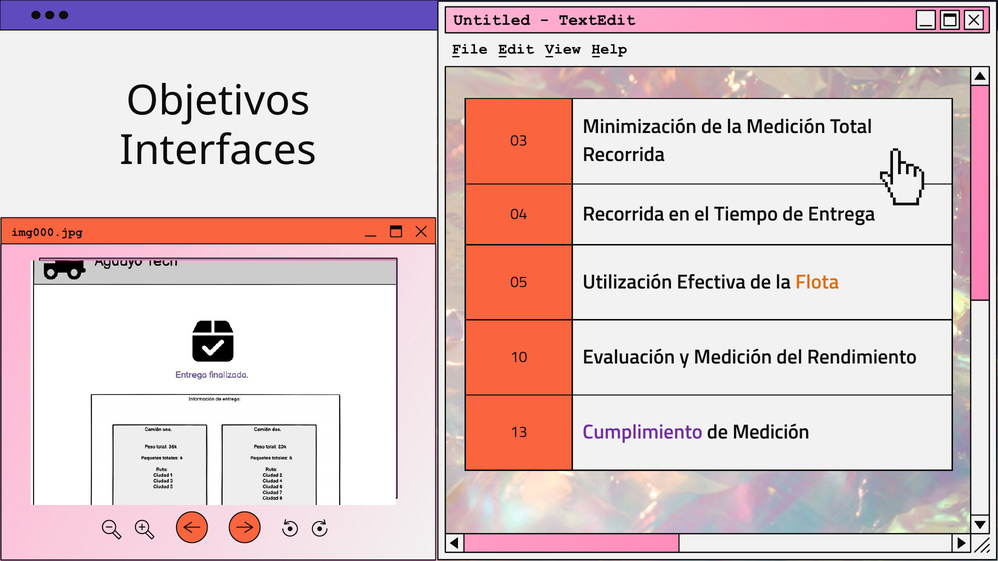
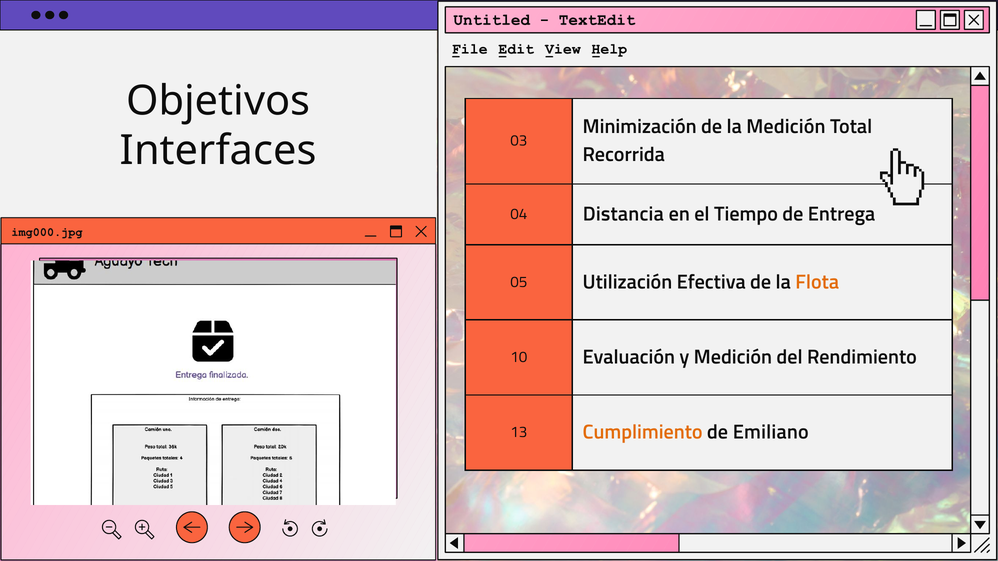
04 Recorrida: Recorrida -> Distancia
Cumplimiento colour: purple -> orange
de Medición: Medición -> Emiliano
